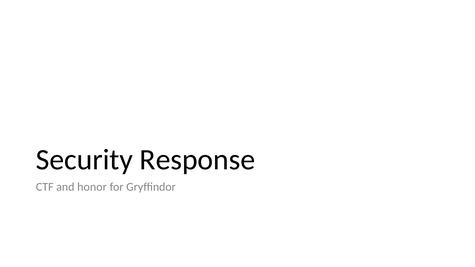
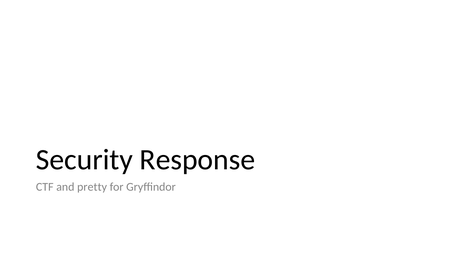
honor: honor -> pretty
